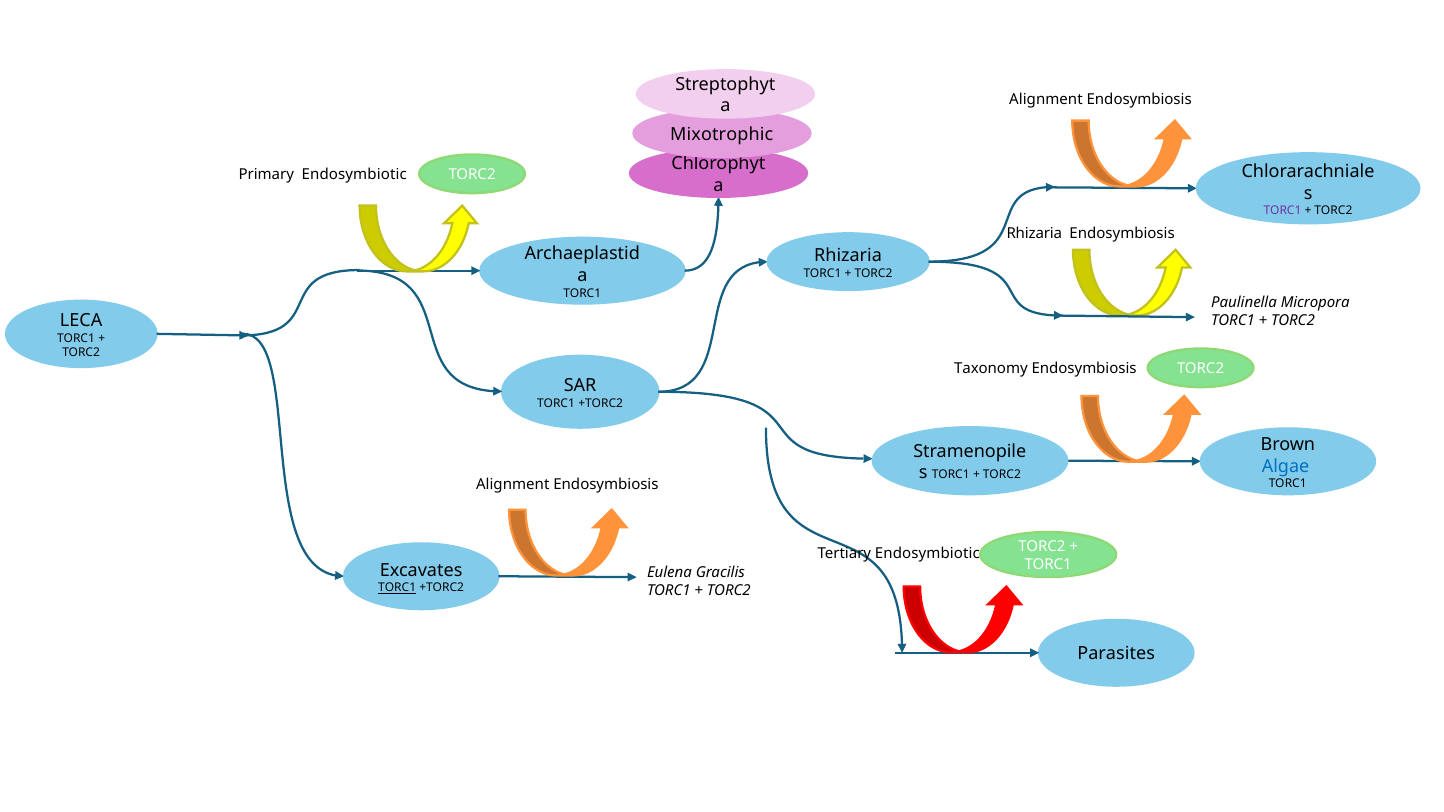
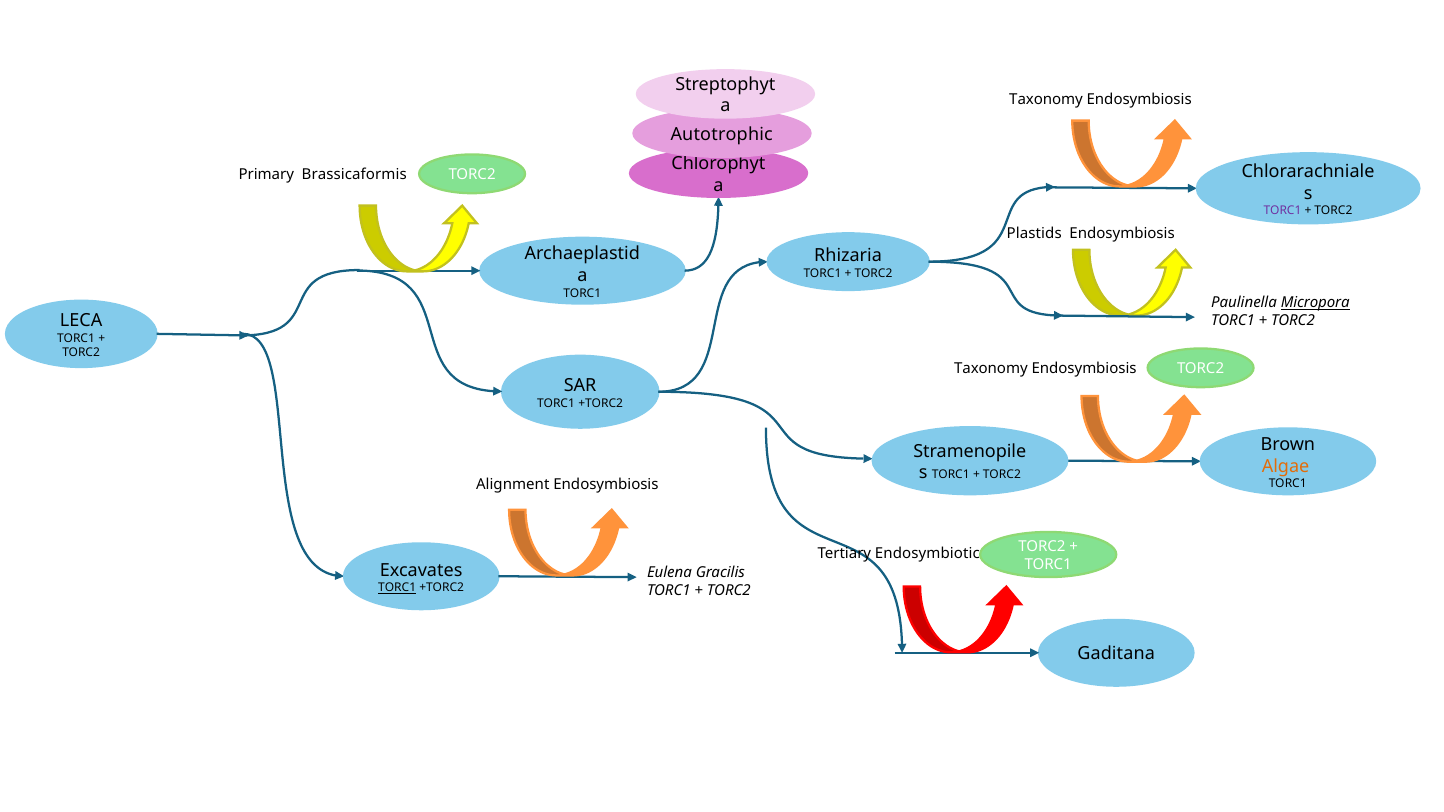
Alignment at (1046, 100): Alignment -> Taxonomy
Mixotrophic: Mixotrophic -> Autotrophic
Primary Endosymbiotic: Endosymbiotic -> Brassicaformis
Rhizaria at (1034, 234): Rhizaria -> Plastids
Micropora underline: none -> present
Algae colour: blue -> orange
Parasites: Parasites -> Gaditana
